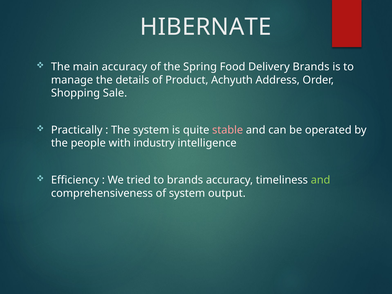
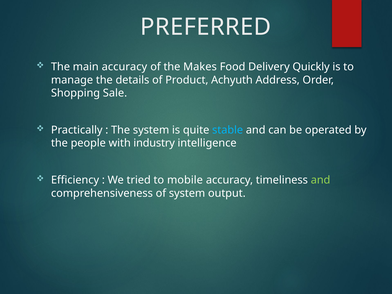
HIBERNATE: HIBERNATE -> PREFERRED
Spring: Spring -> Makes
Delivery Brands: Brands -> Quickly
stable colour: pink -> light blue
to brands: brands -> mobile
